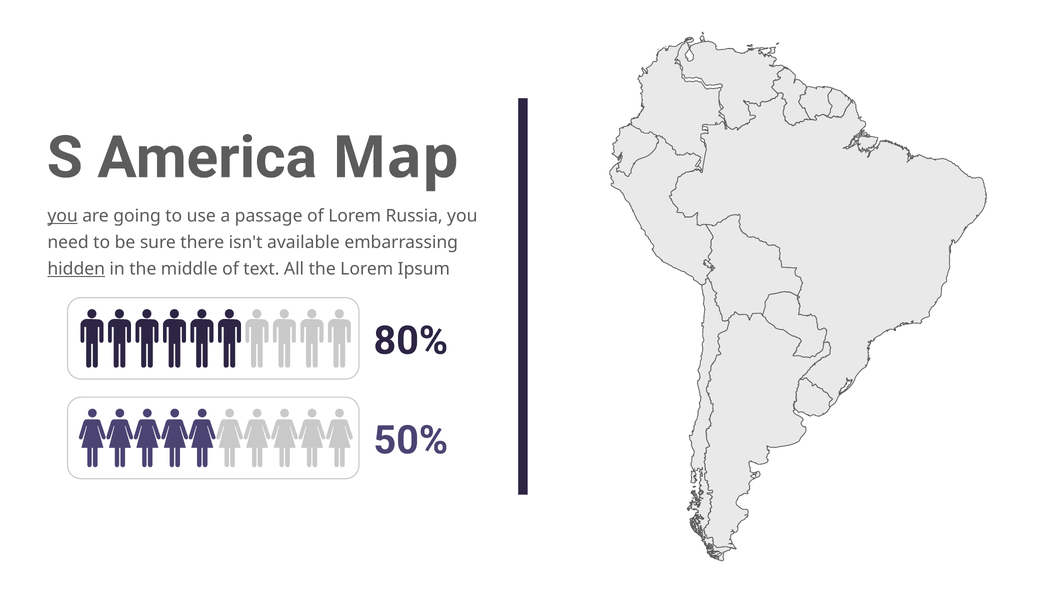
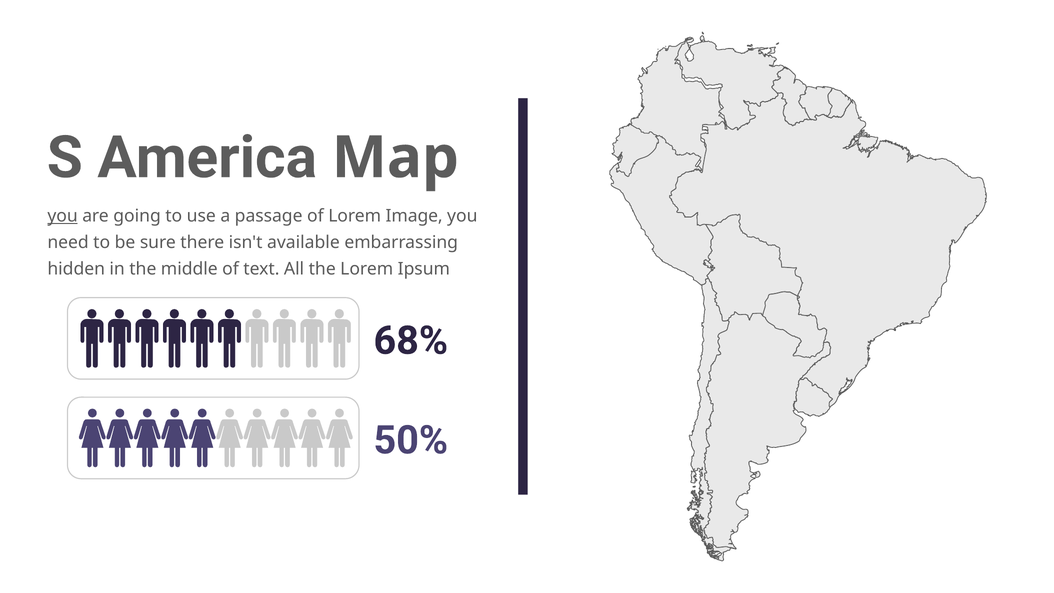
Russia: Russia -> Image
hidden underline: present -> none
80%: 80% -> 68%
